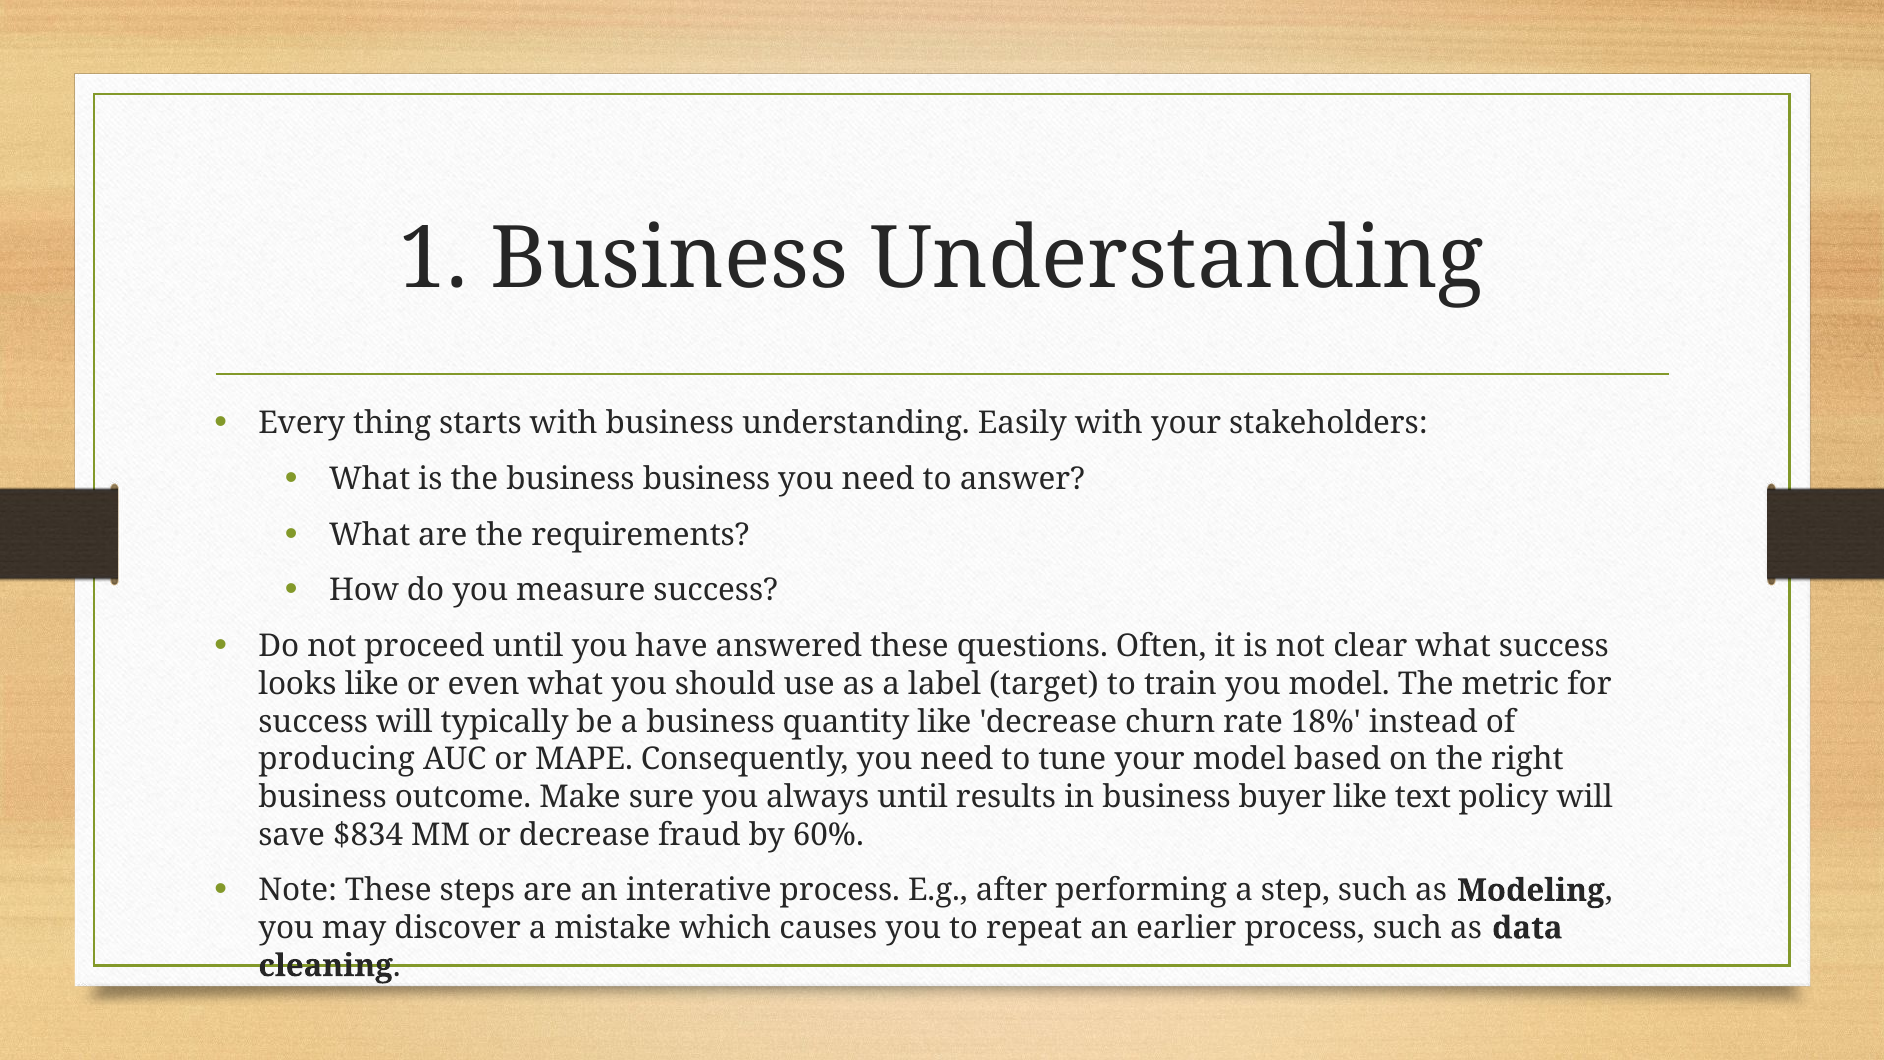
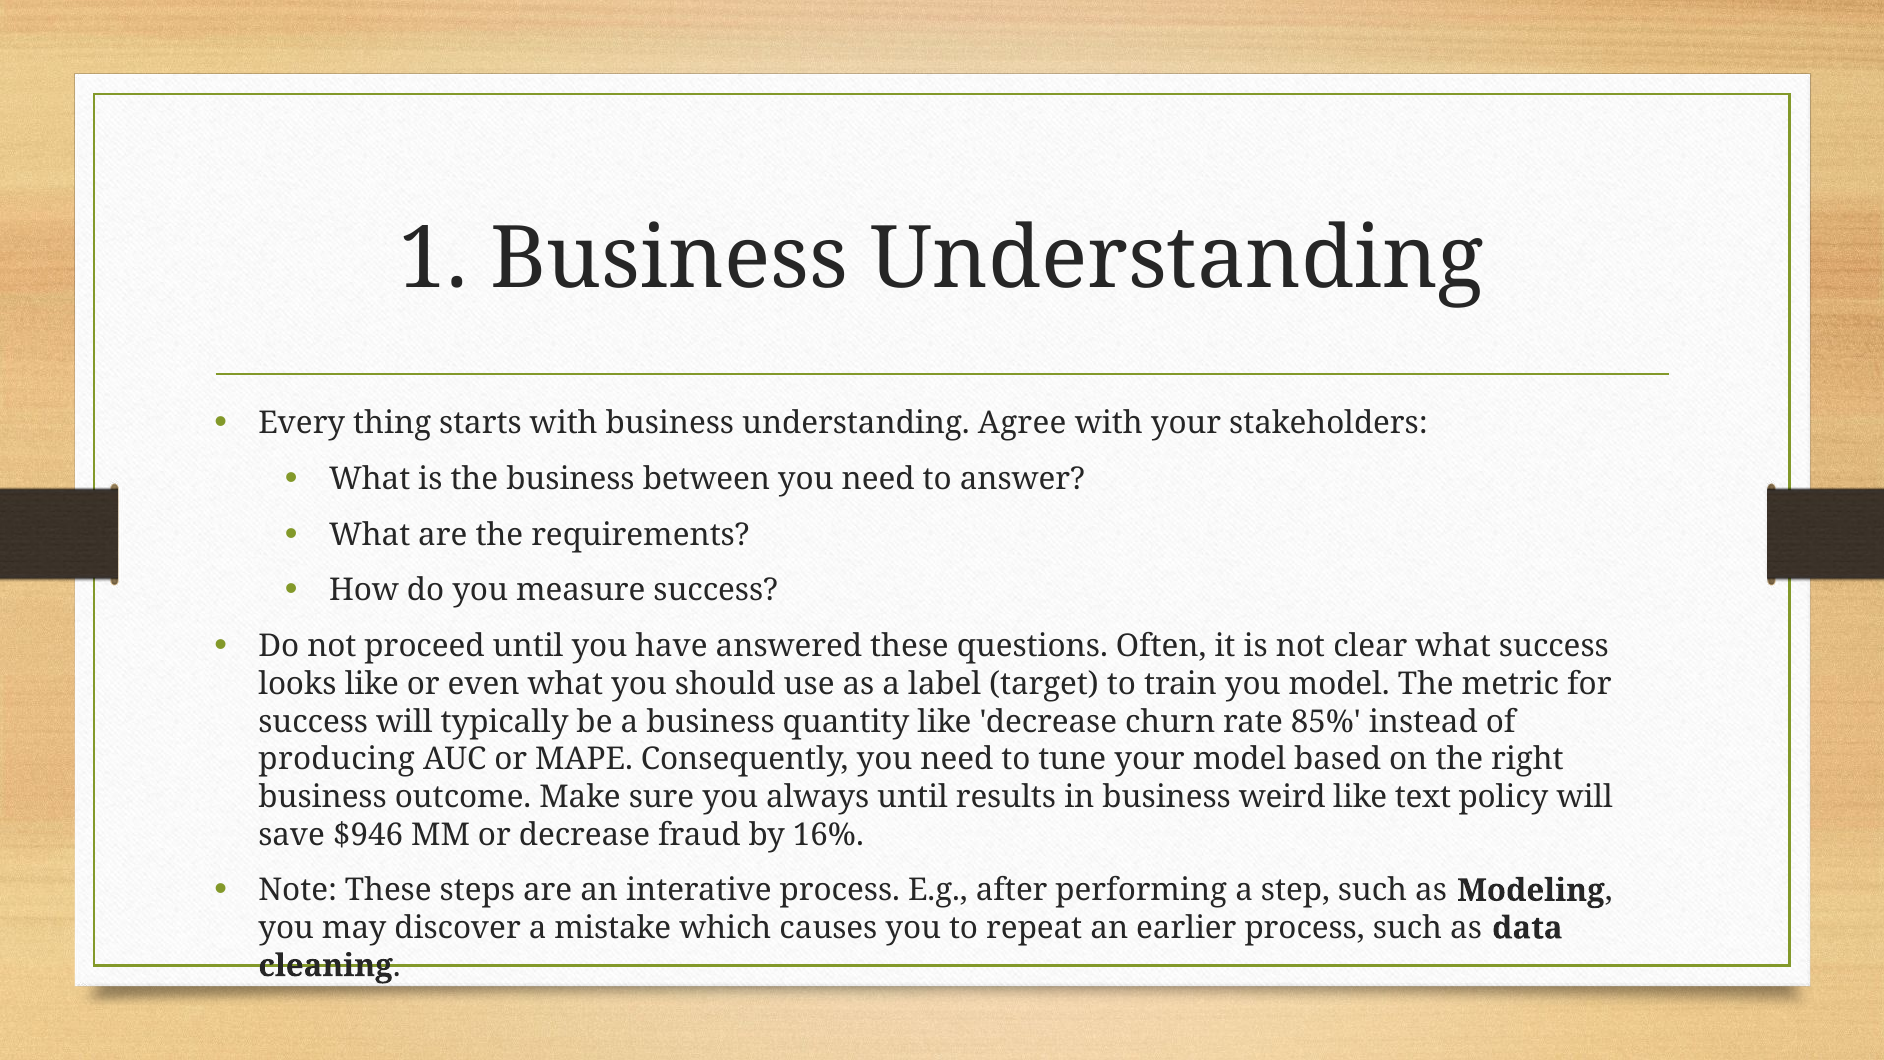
Easily: Easily -> Agree
business business: business -> between
18%: 18% -> 85%
buyer: buyer -> weird
$834: $834 -> $946
60%: 60% -> 16%
